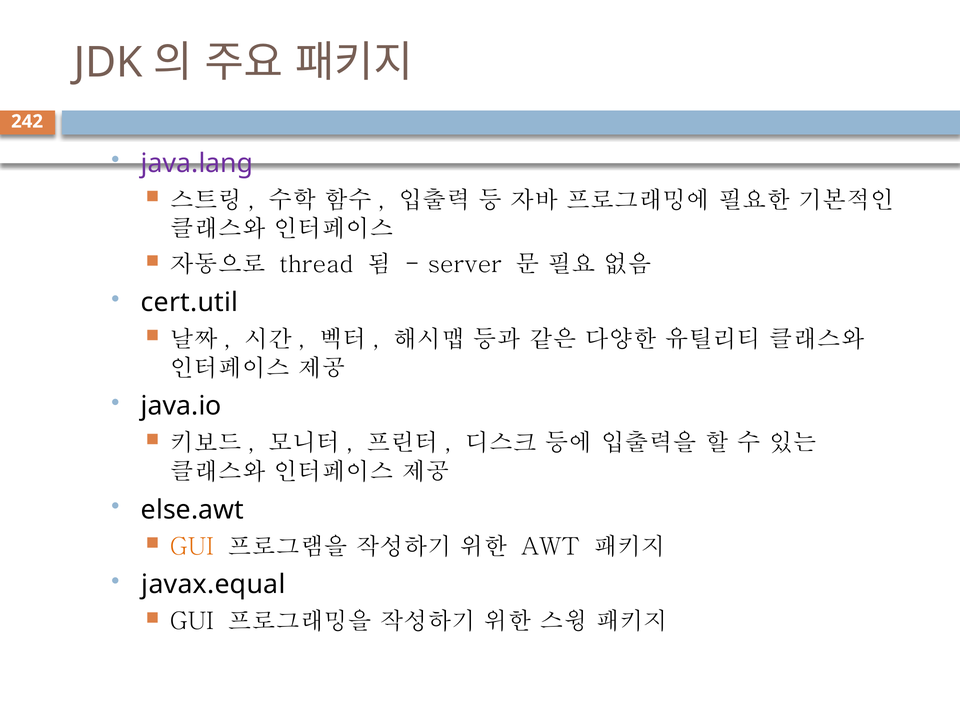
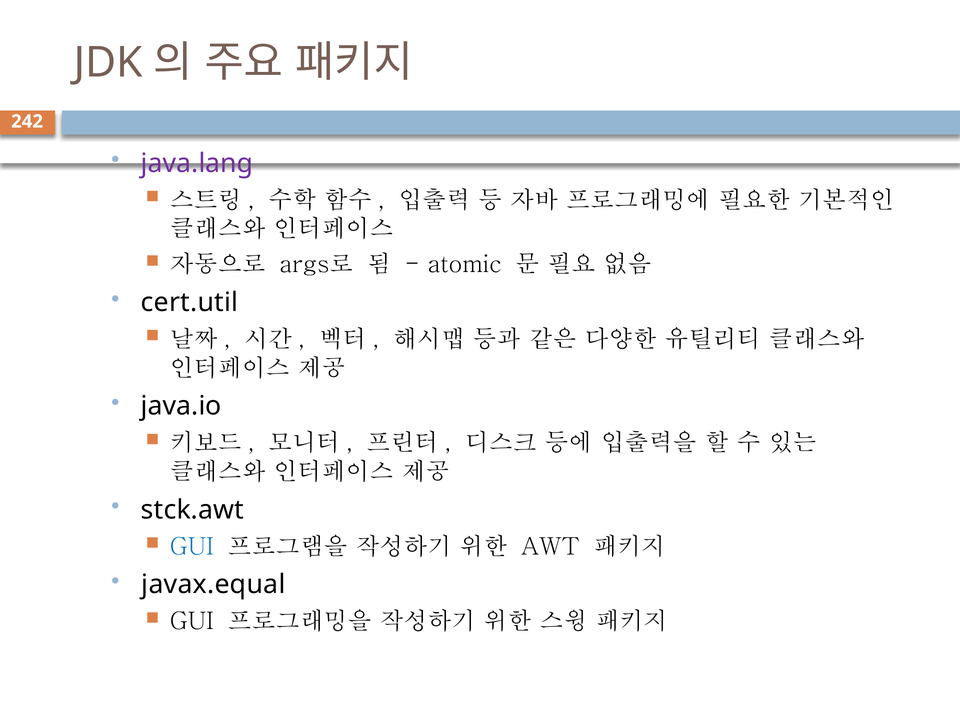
thread: thread -> args로
server: server -> atomic
else.awt: else.awt -> stck.awt
GUI at (192, 547) colour: orange -> blue
